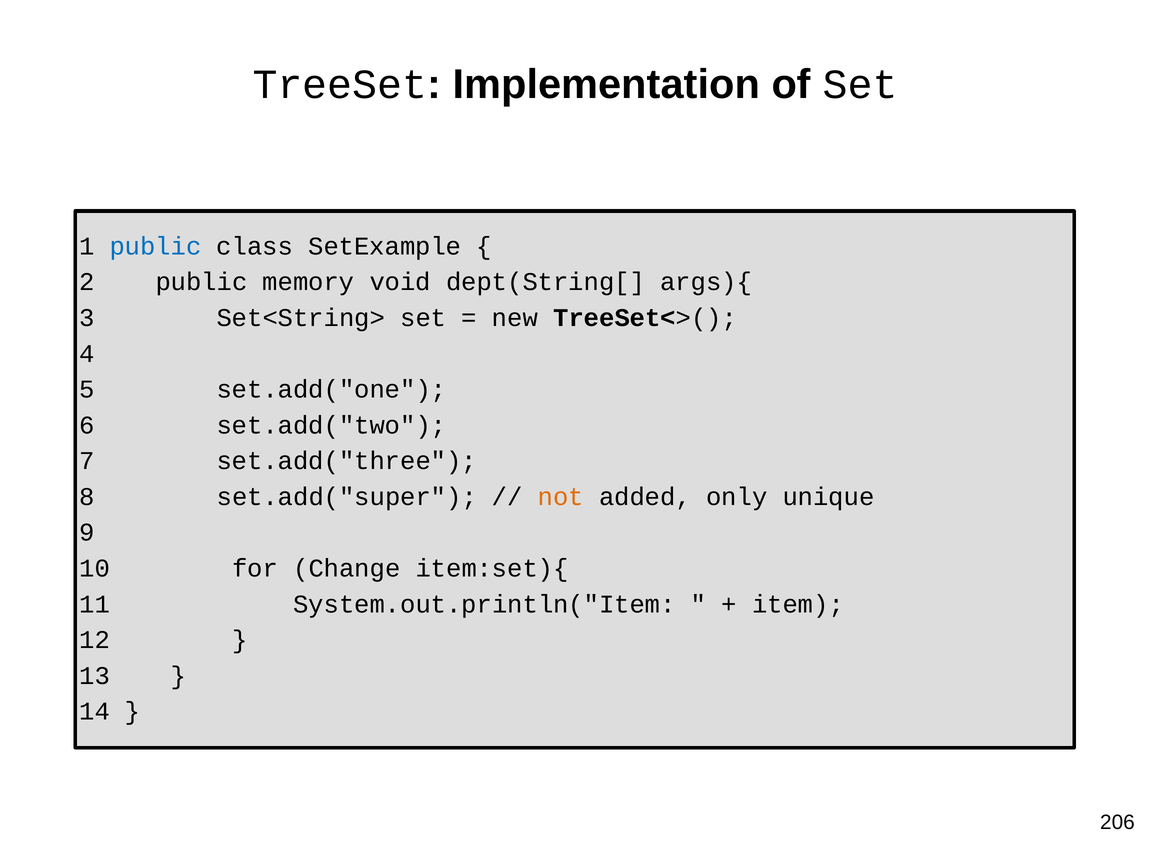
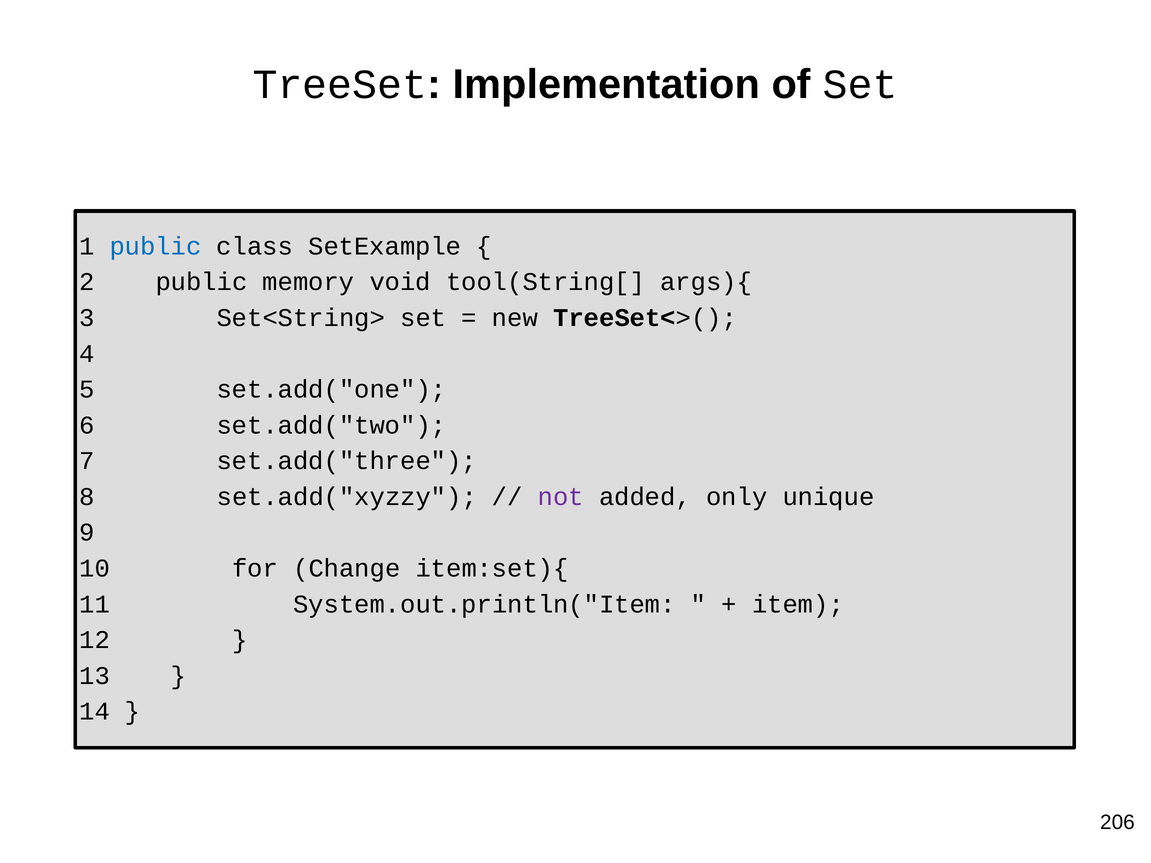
dept(String[: dept(String[ -> tool(String[
set.add("super: set.add("super -> set.add("xyzzy
not colour: orange -> purple
